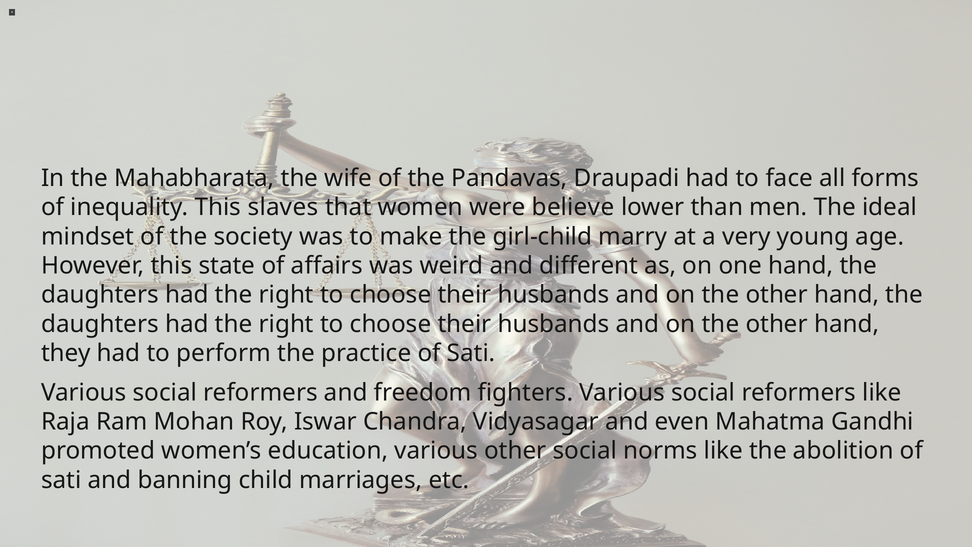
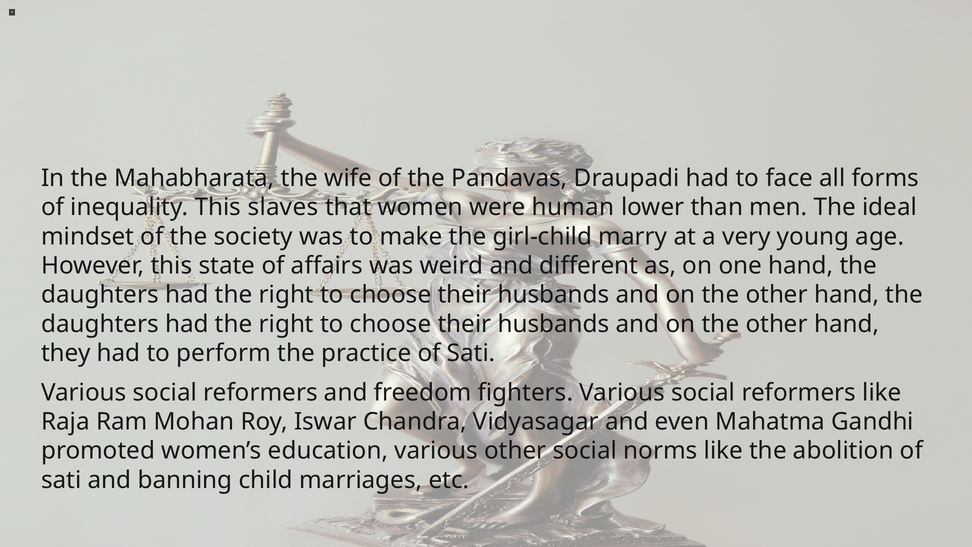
believe: believe -> human
